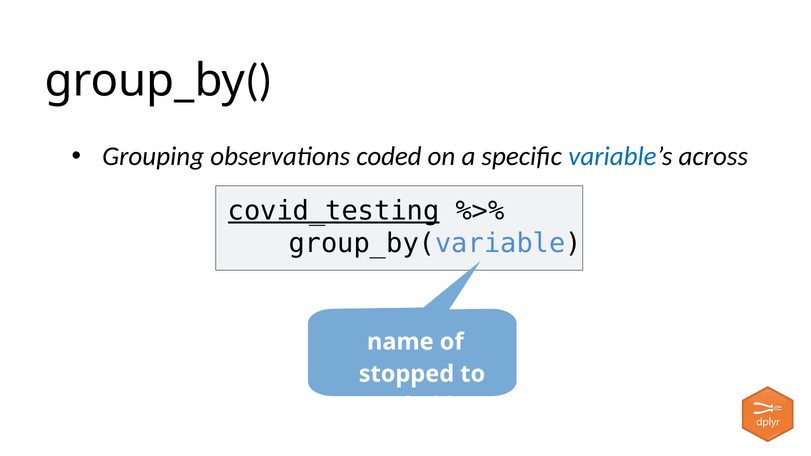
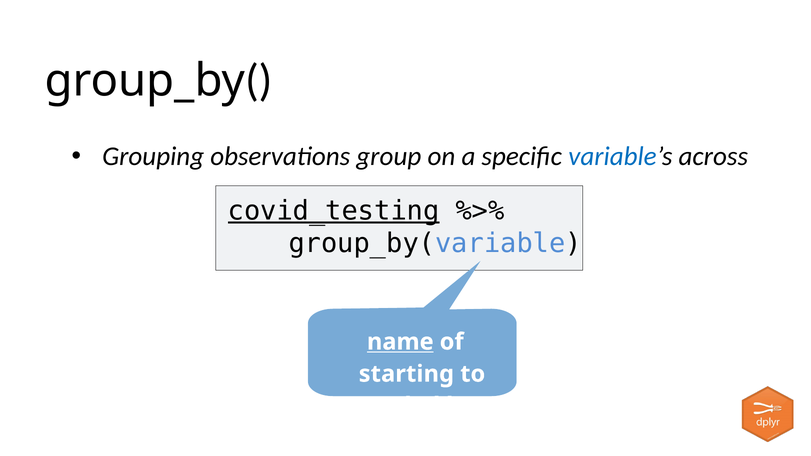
observations coded: coded -> group
name underline: none -> present
stopped: stopped -> starting
